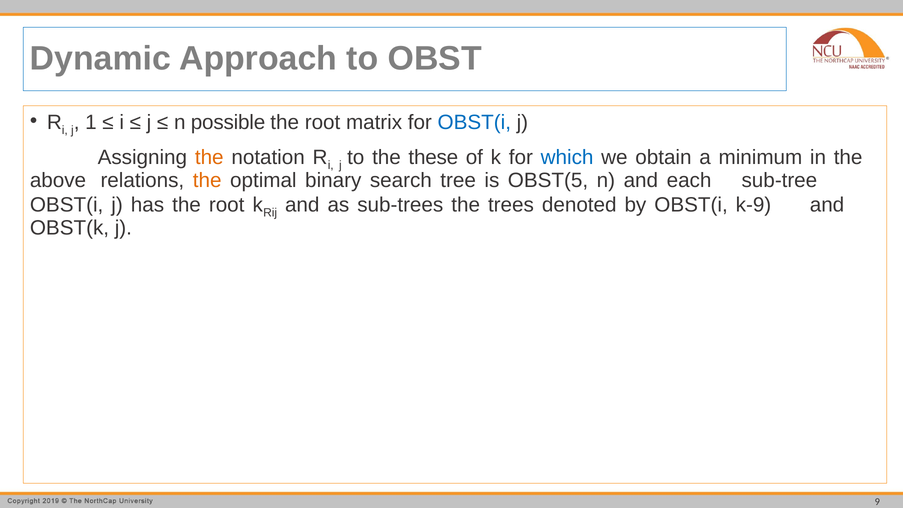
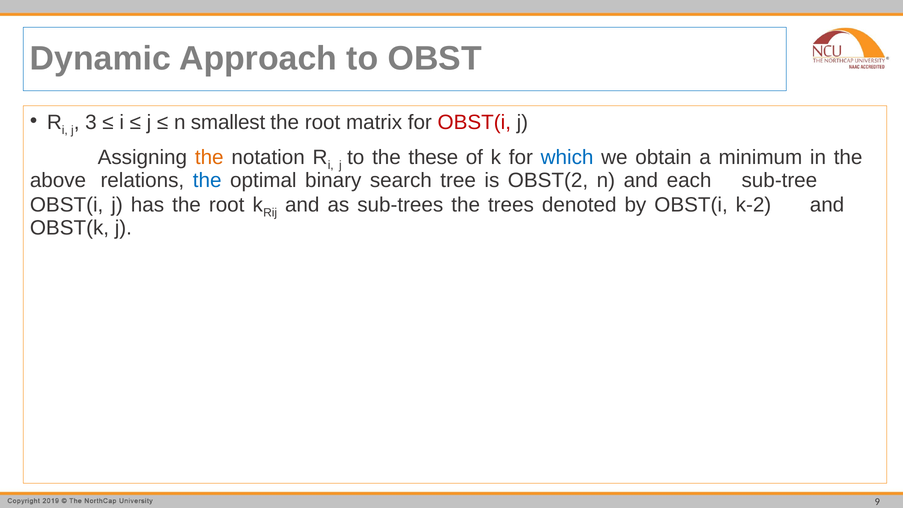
1: 1 -> 3
possible: possible -> smallest
OBST(i at (474, 122) colour: blue -> red
the at (207, 180) colour: orange -> blue
OBST(5: OBST(5 -> OBST(2
k-9: k-9 -> k-2
